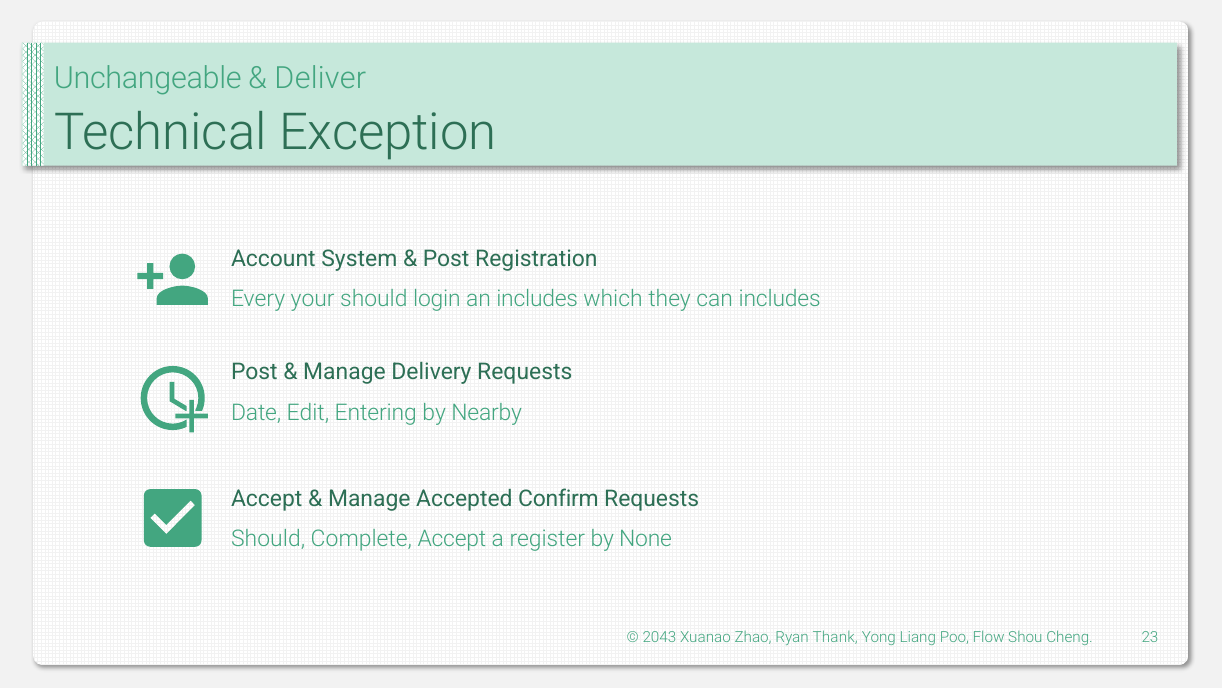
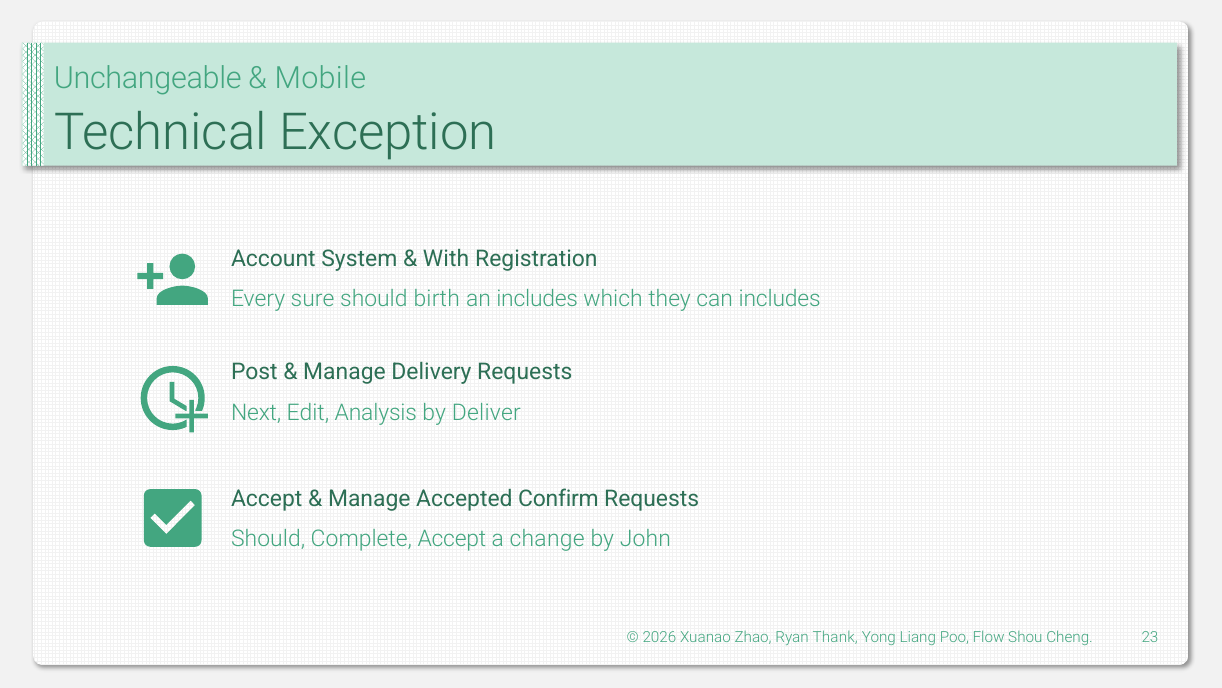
Deliver: Deliver -> Mobile
Post at (446, 259): Post -> With
your: your -> sure
login: login -> birth
Date: Date -> Next
Entering: Entering -> Analysis
Nearby: Nearby -> Deliver
register: register -> change
None: None -> John
2043: 2043 -> 2026
